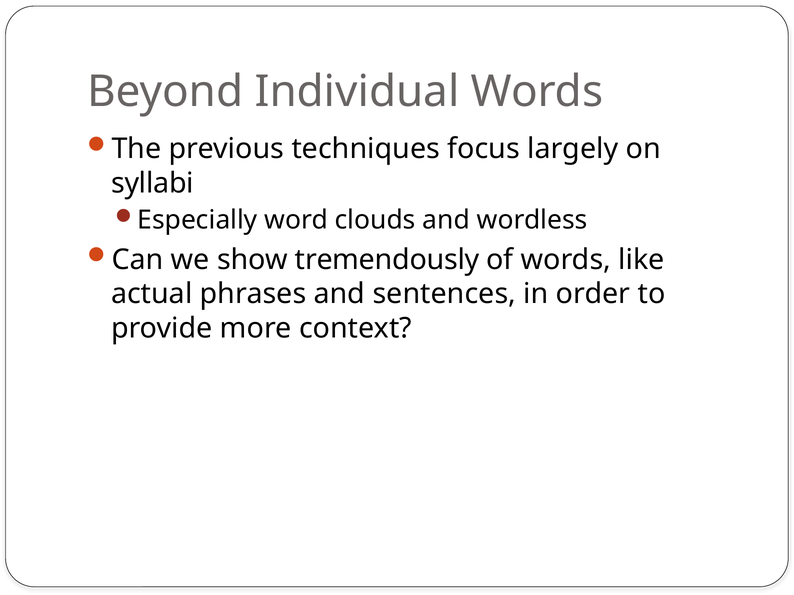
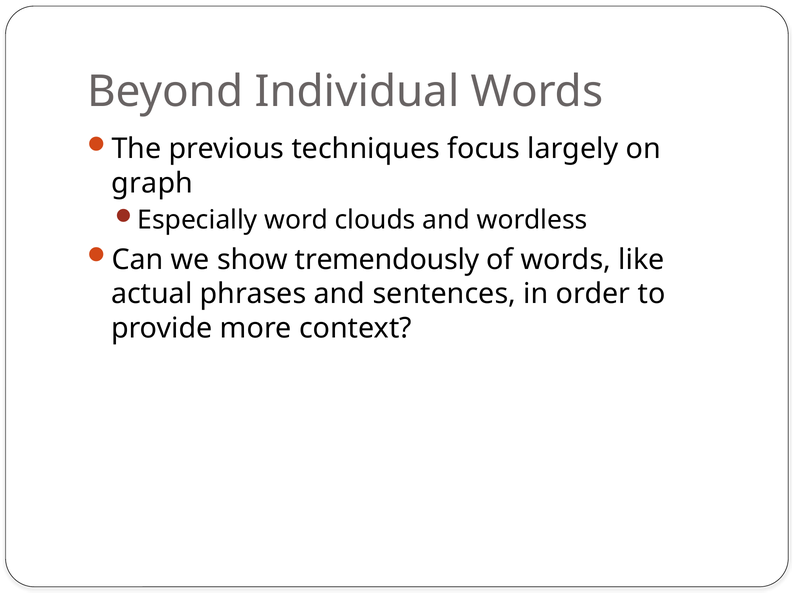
syllabi: syllabi -> graph
